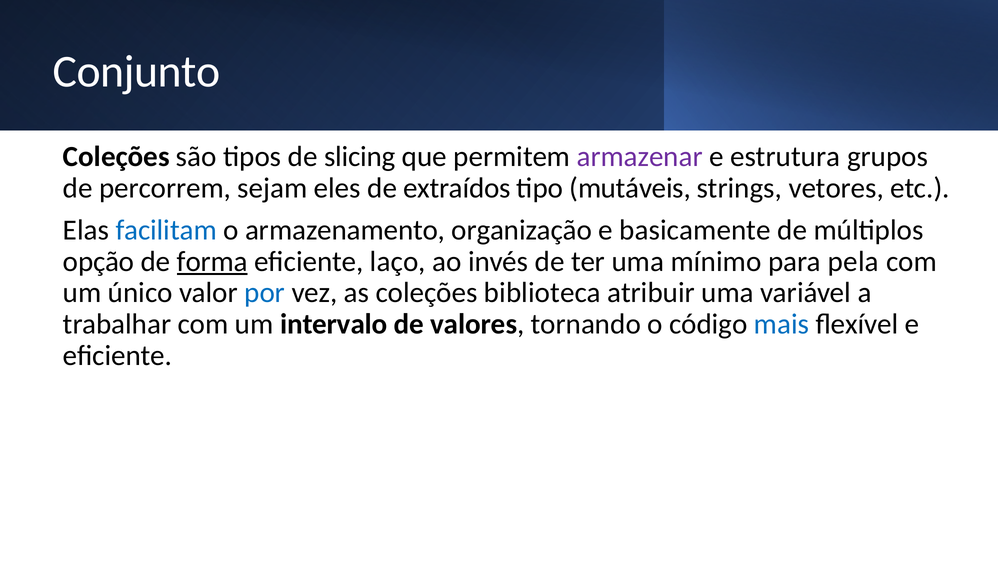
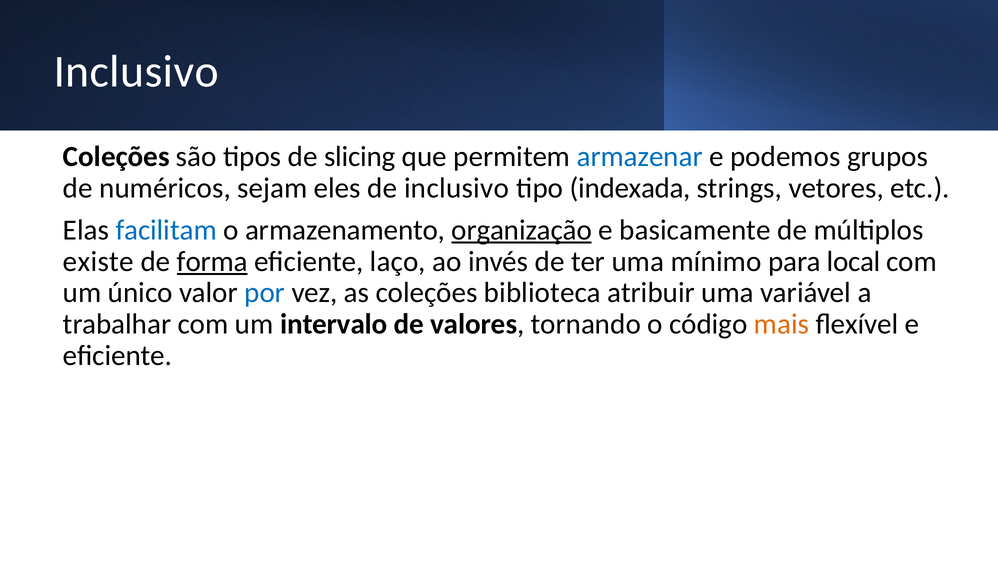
Conjunto at (137, 72): Conjunto -> Inclusivo
armazenar colour: purple -> blue
estrutura: estrutura -> podemos
percorrem: percorrem -> numéricos
de extraídos: extraídos -> inclusivo
mutáveis: mutáveis -> indexada
organização underline: none -> present
opção: opção -> existe
pela: pela -> local
mais colour: blue -> orange
